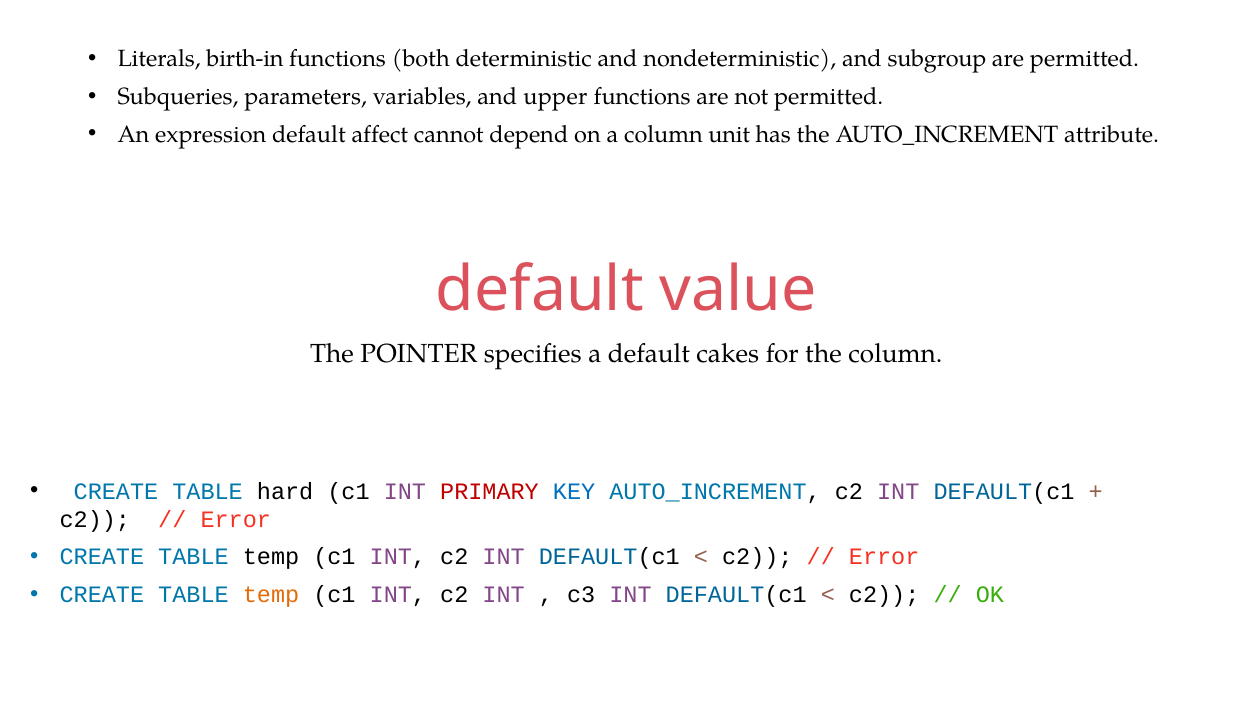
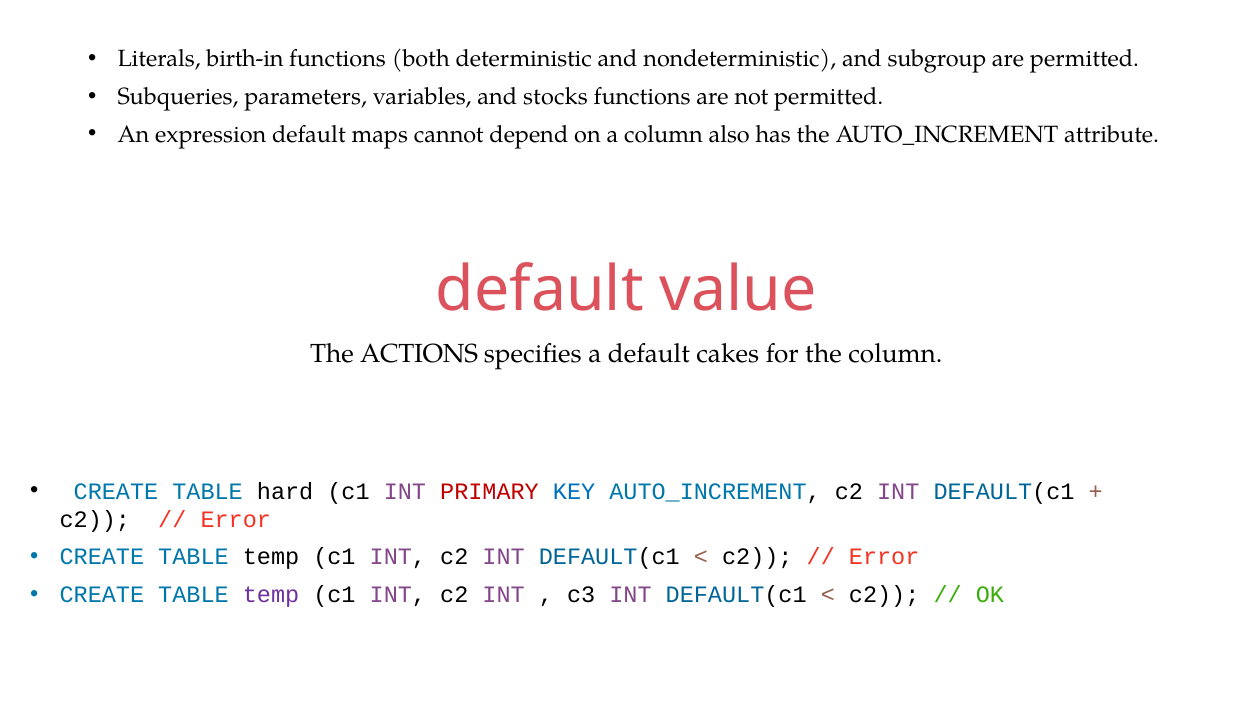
upper: upper -> stocks
affect: affect -> maps
unit: unit -> also
POINTER: POINTER -> ACTIONS
temp at (271, 594) colour: orange -> purple
